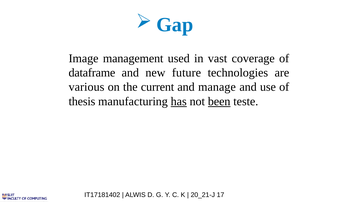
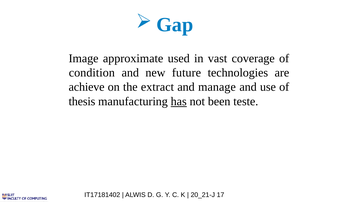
management: management -> approximate
dataframe: dataframe -> condition
various: various -> achieve
current: current -> extract
been underline: present -> none
